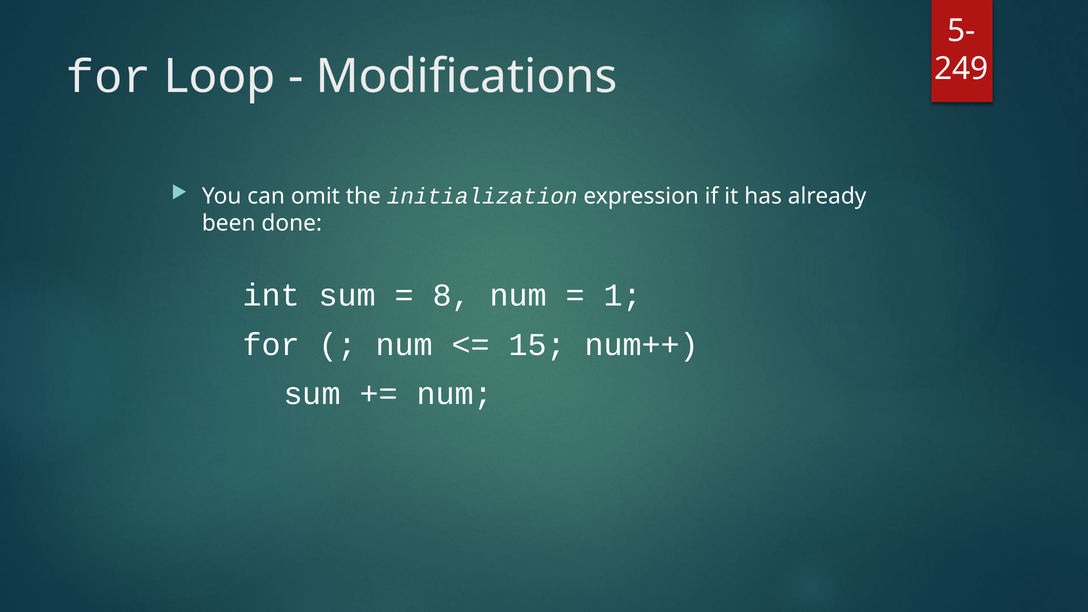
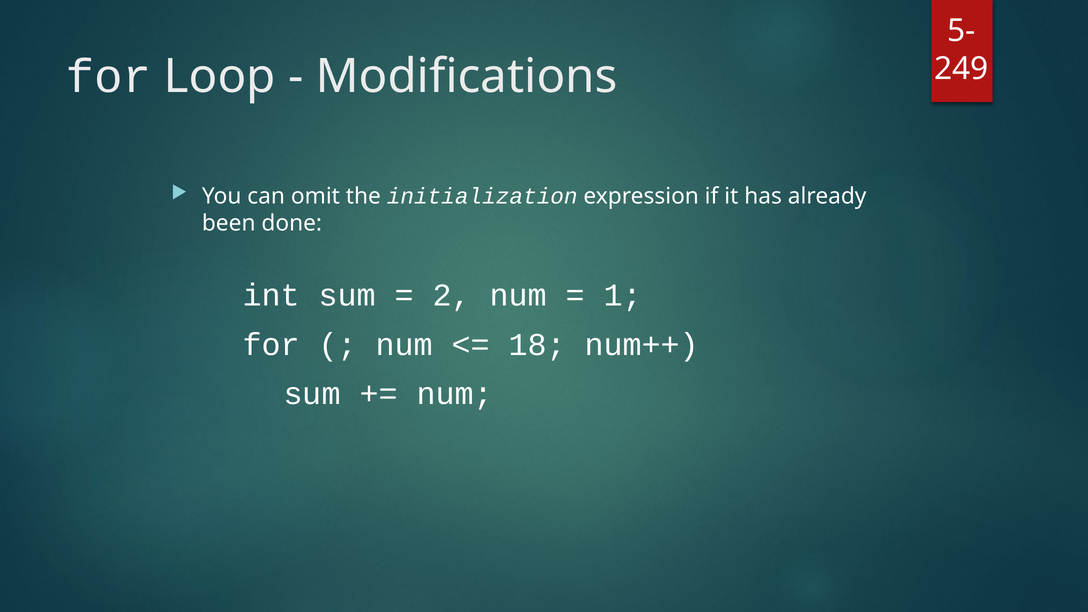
8: 8 -> 2
15: 15 -> 18
